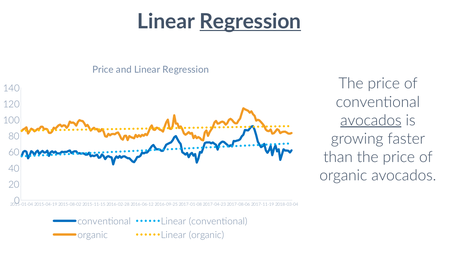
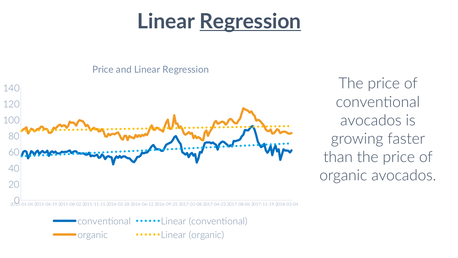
avocados at (371, 120) underline: present -> none
